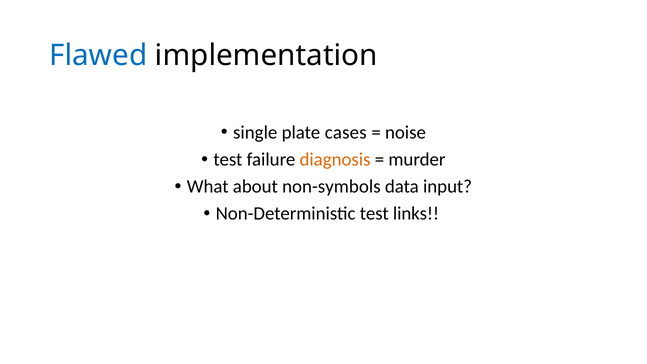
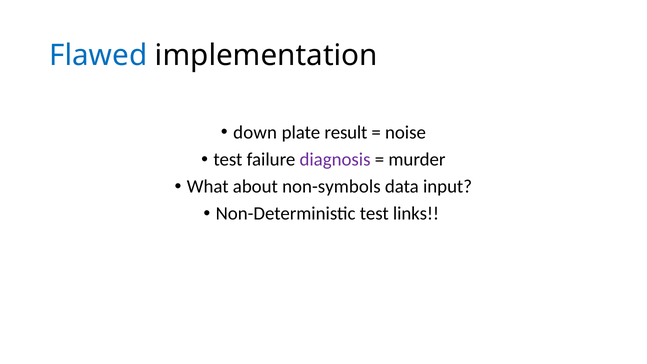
single: single -> down
cases: cases -> result
diagnosis colour: orange -> purple
